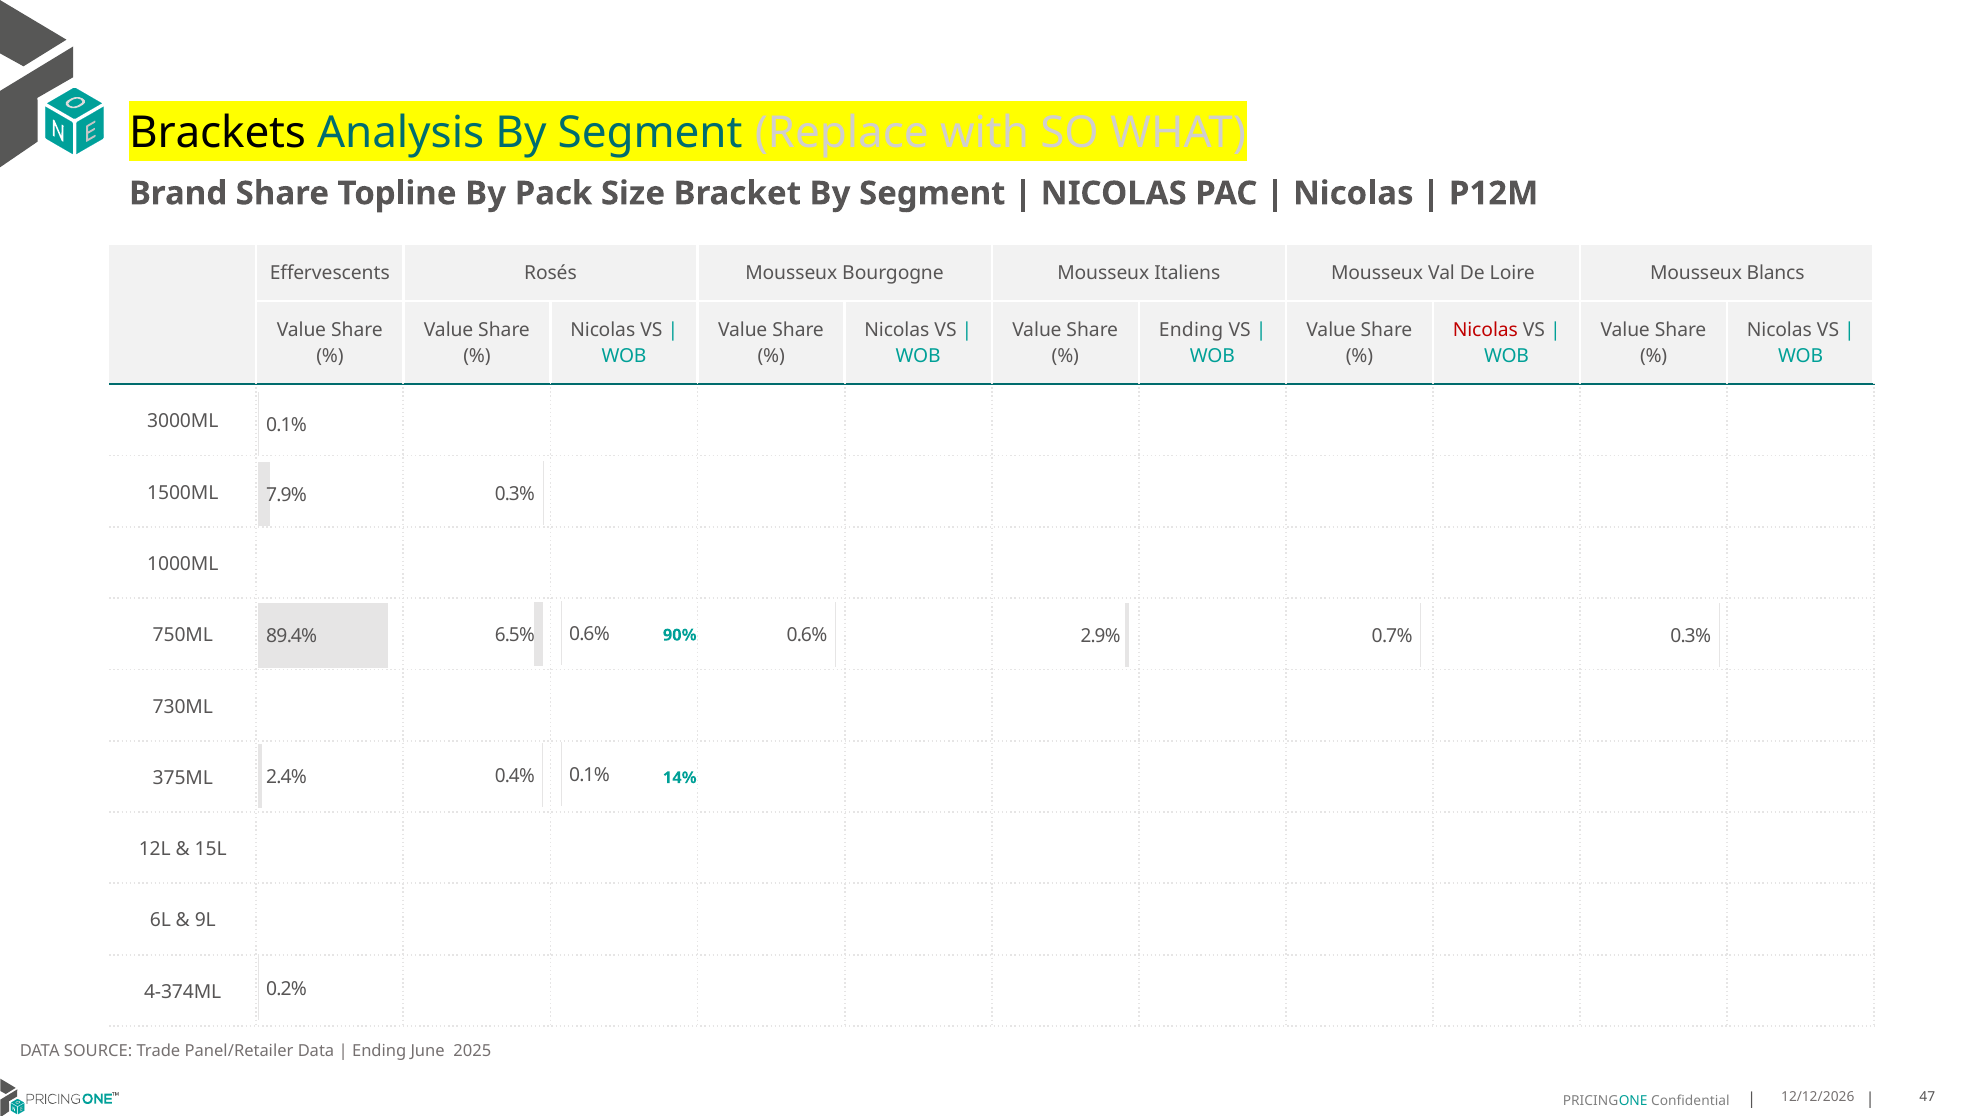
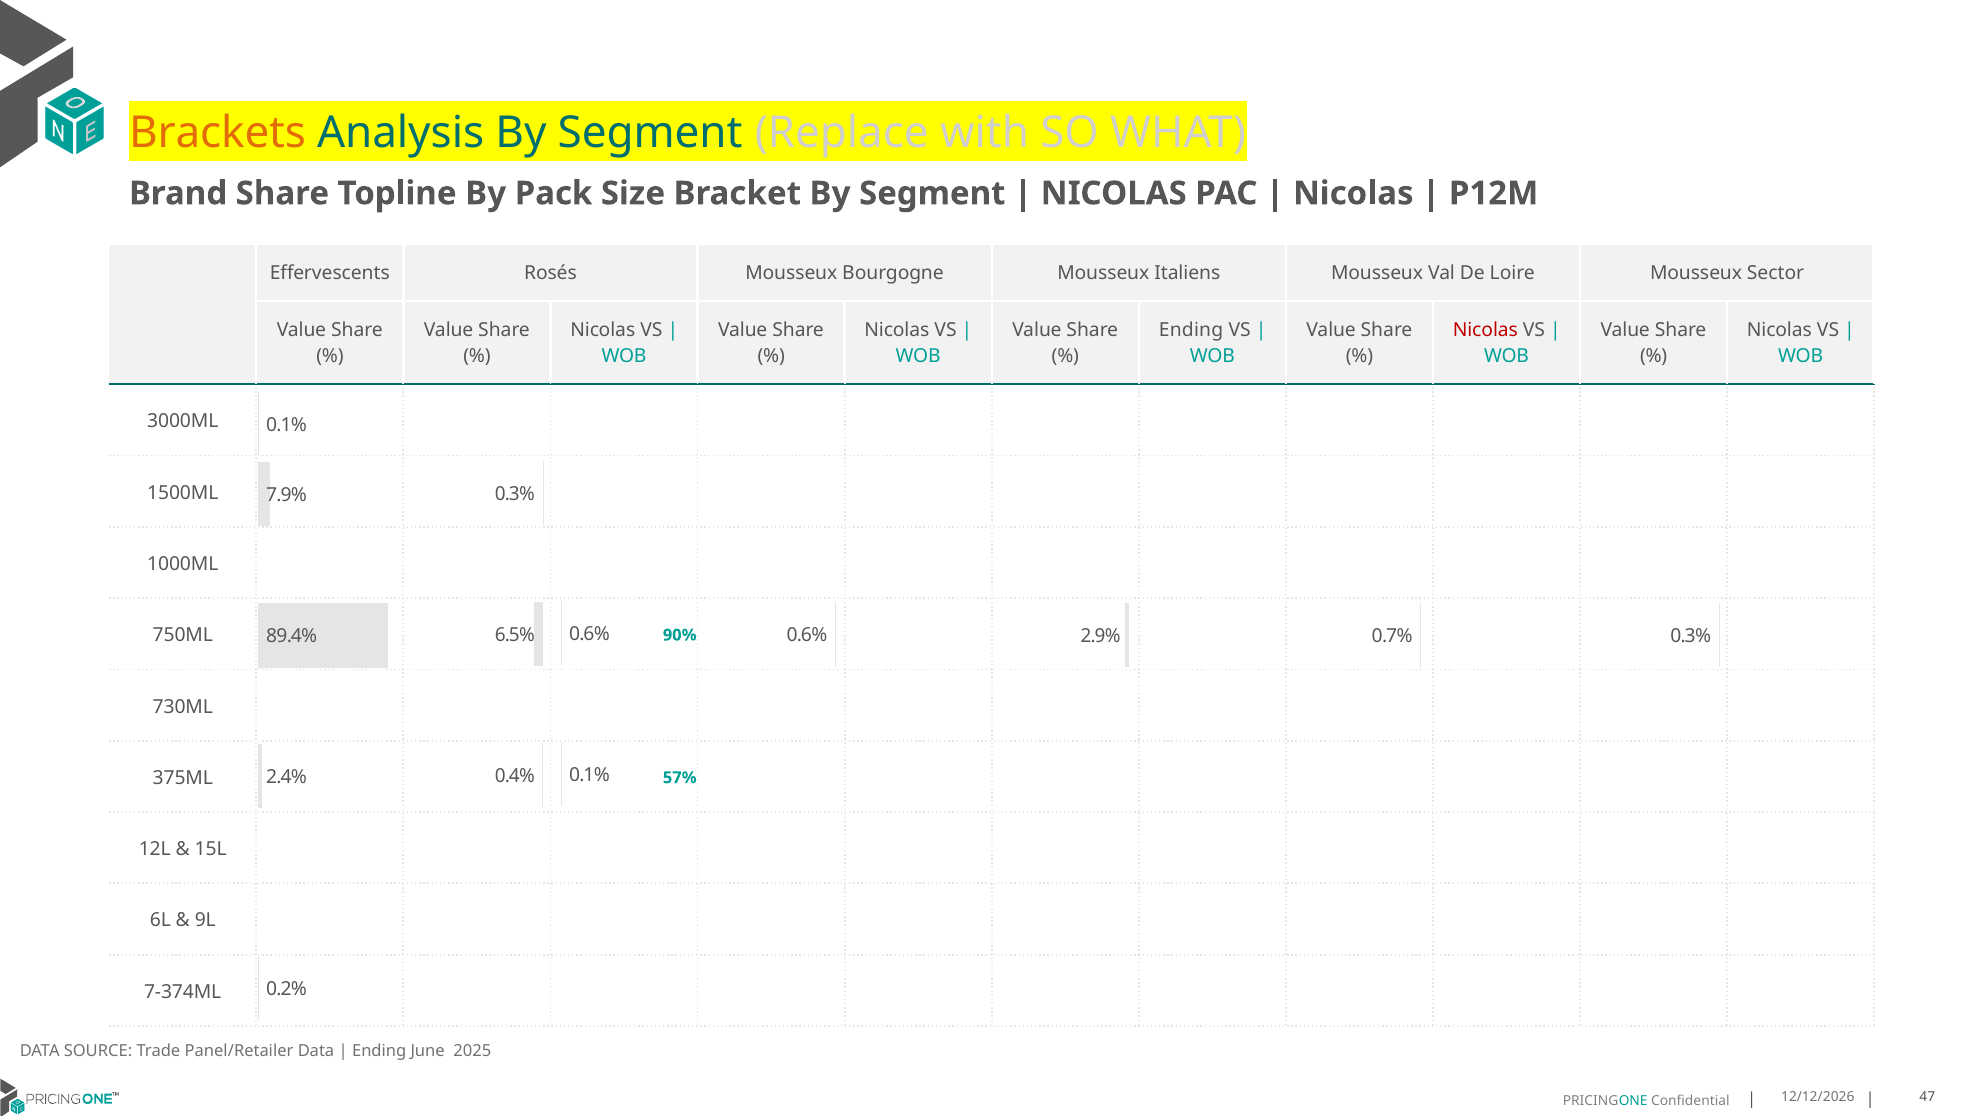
Brackets colour: black -> orange
Blancs: Blancs -> Sector
14%: 14% -> 57%
4-374ML: 4-374ML -> 7-374ML
